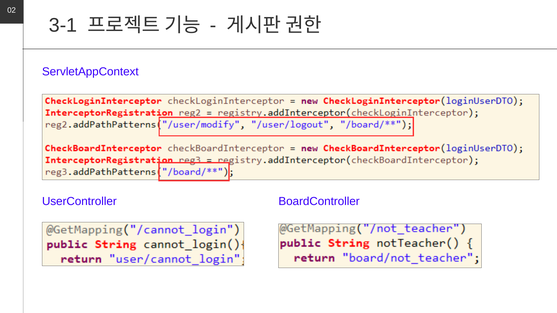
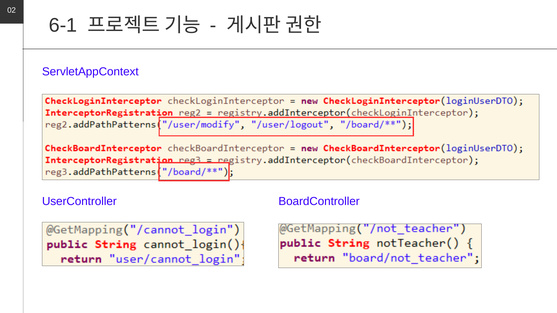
3-1: 3-1 -> 6-1
